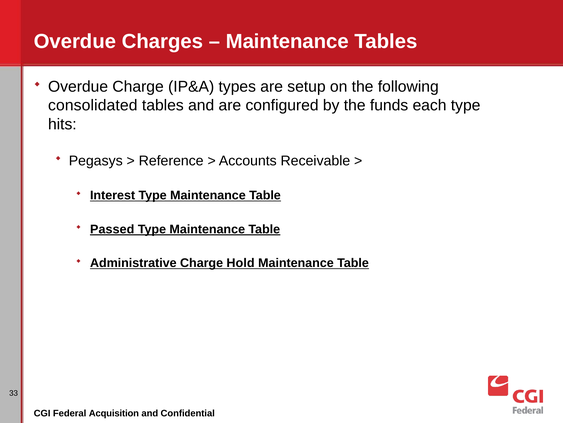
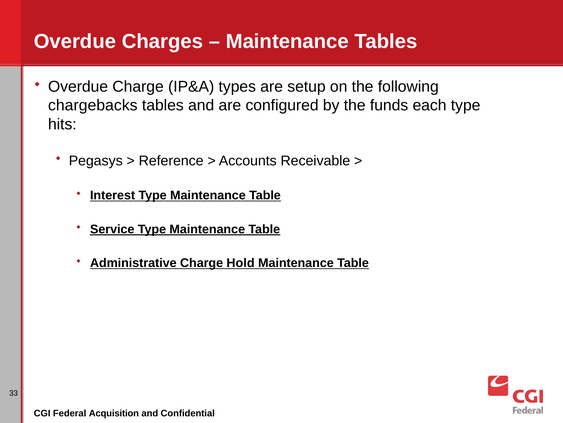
consolidated: consolidated -> chargebacks
Passed: Passed -> Service
